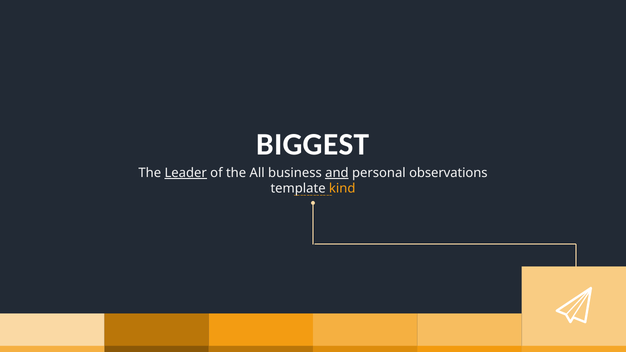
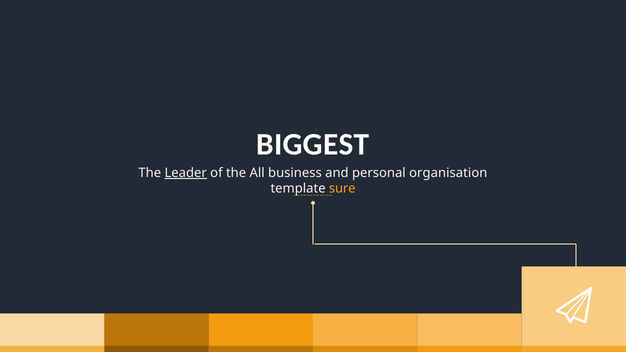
and underline: present -> none
observations: observations -> organisation
kind: kind -> sure
